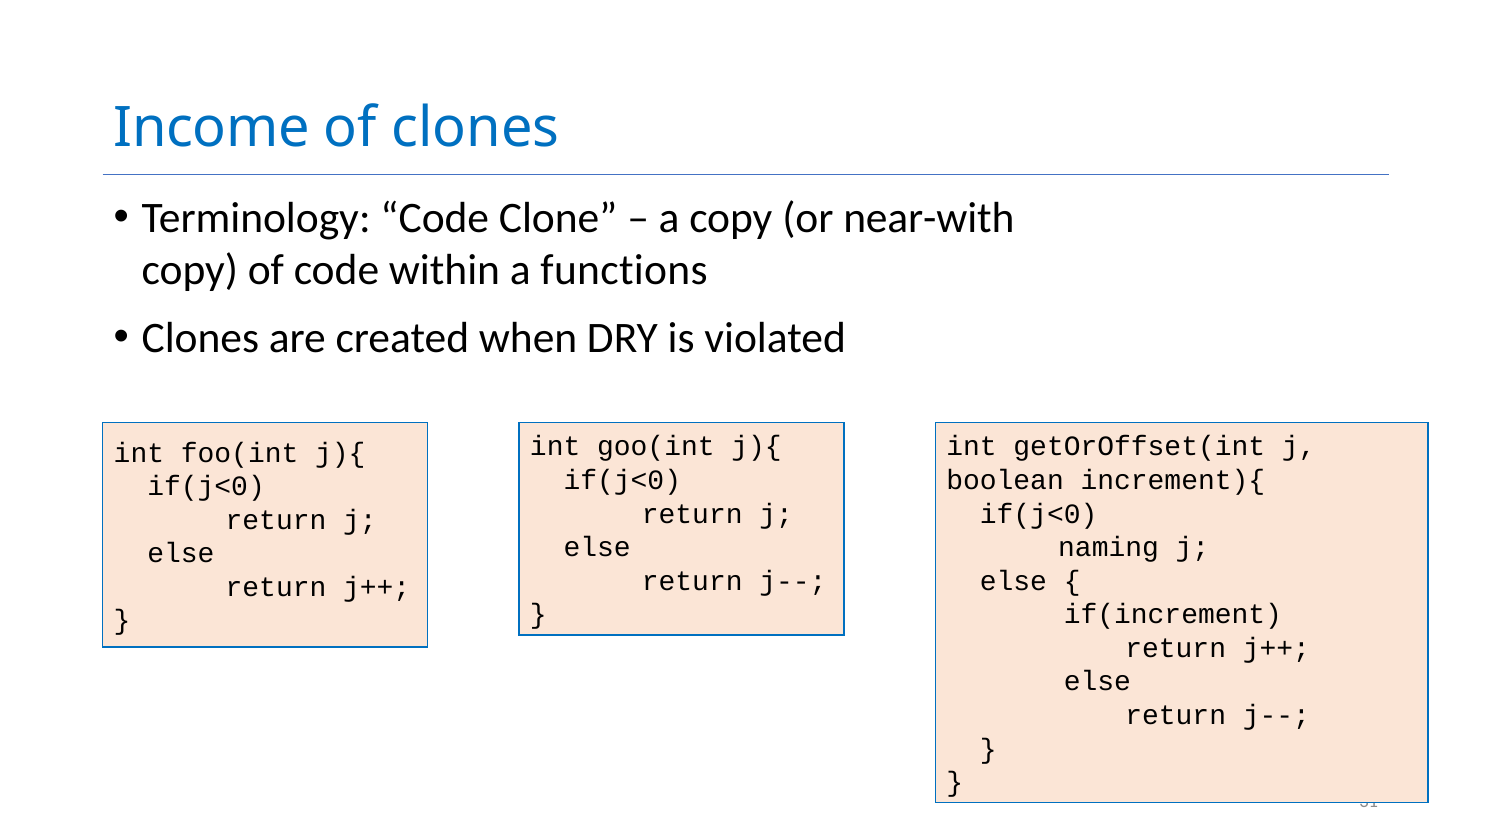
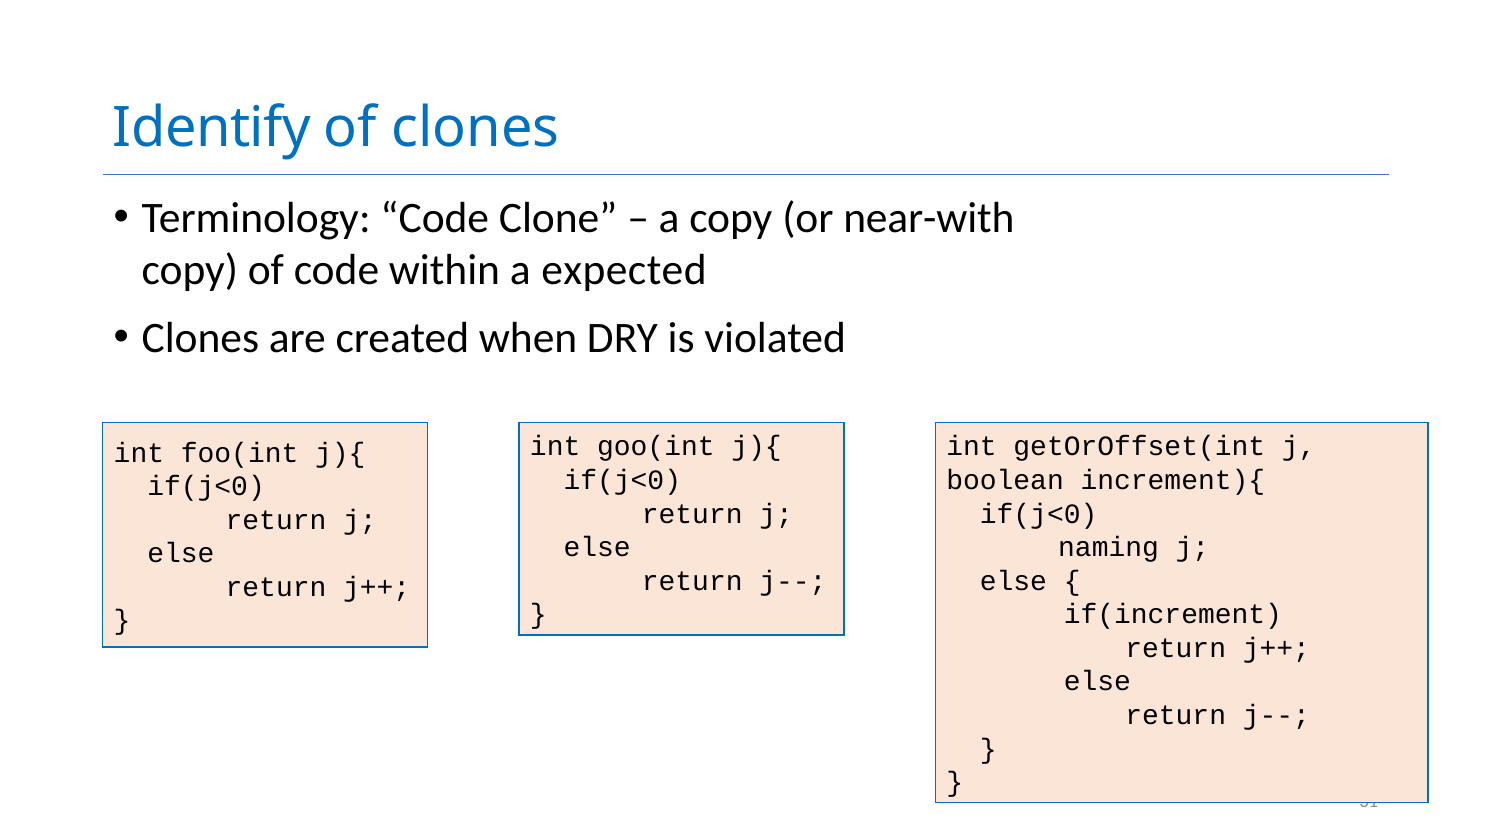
Income: Income -> Identify
functions: functions -> expected
